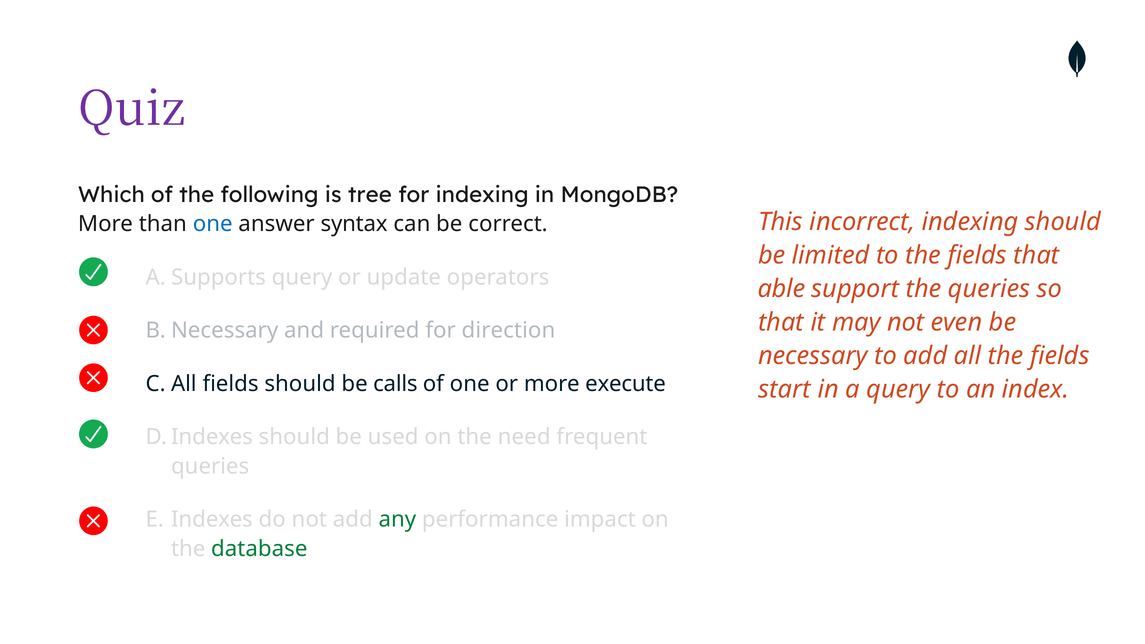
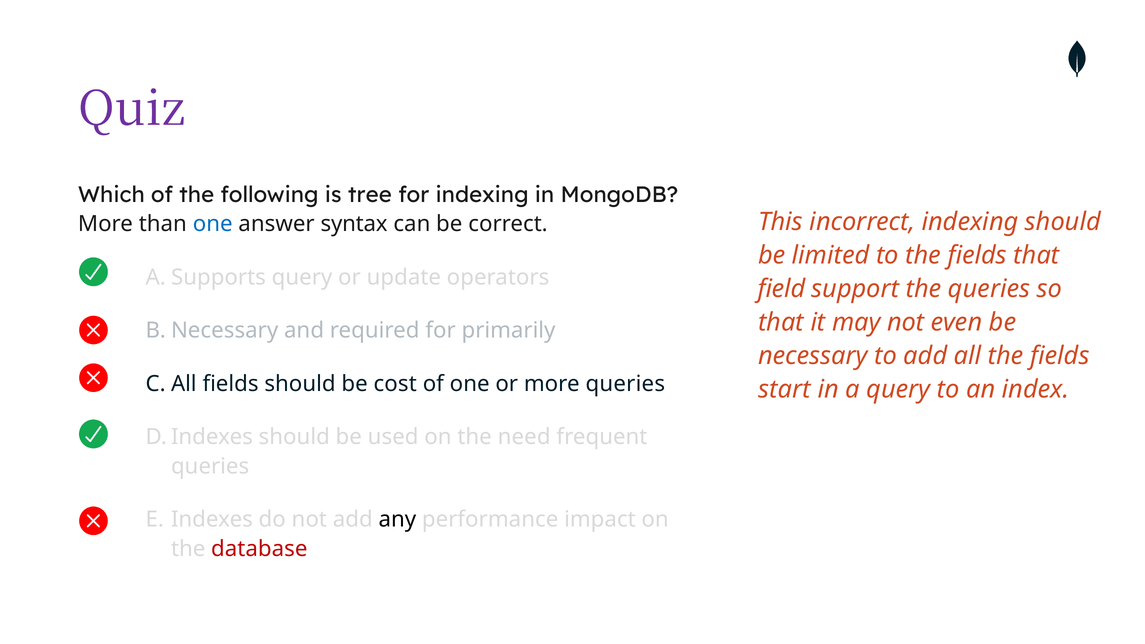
able: able -> field
direction: direction -> primarily
calls: calls -> cost
more execute: execute -> queries
any colour: green -> black
database colour: green -> red
